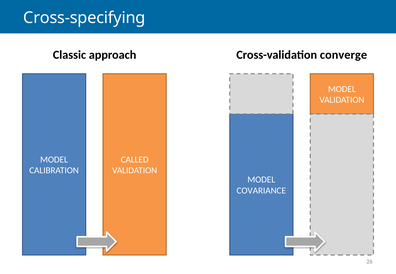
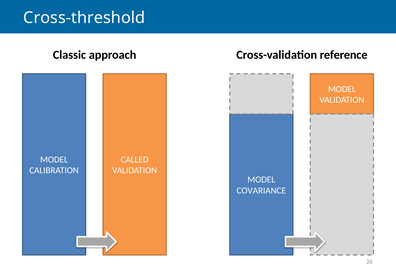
Cross-specifying: Cross-specifying -> Cross-threshold
converge: converge -> reference
